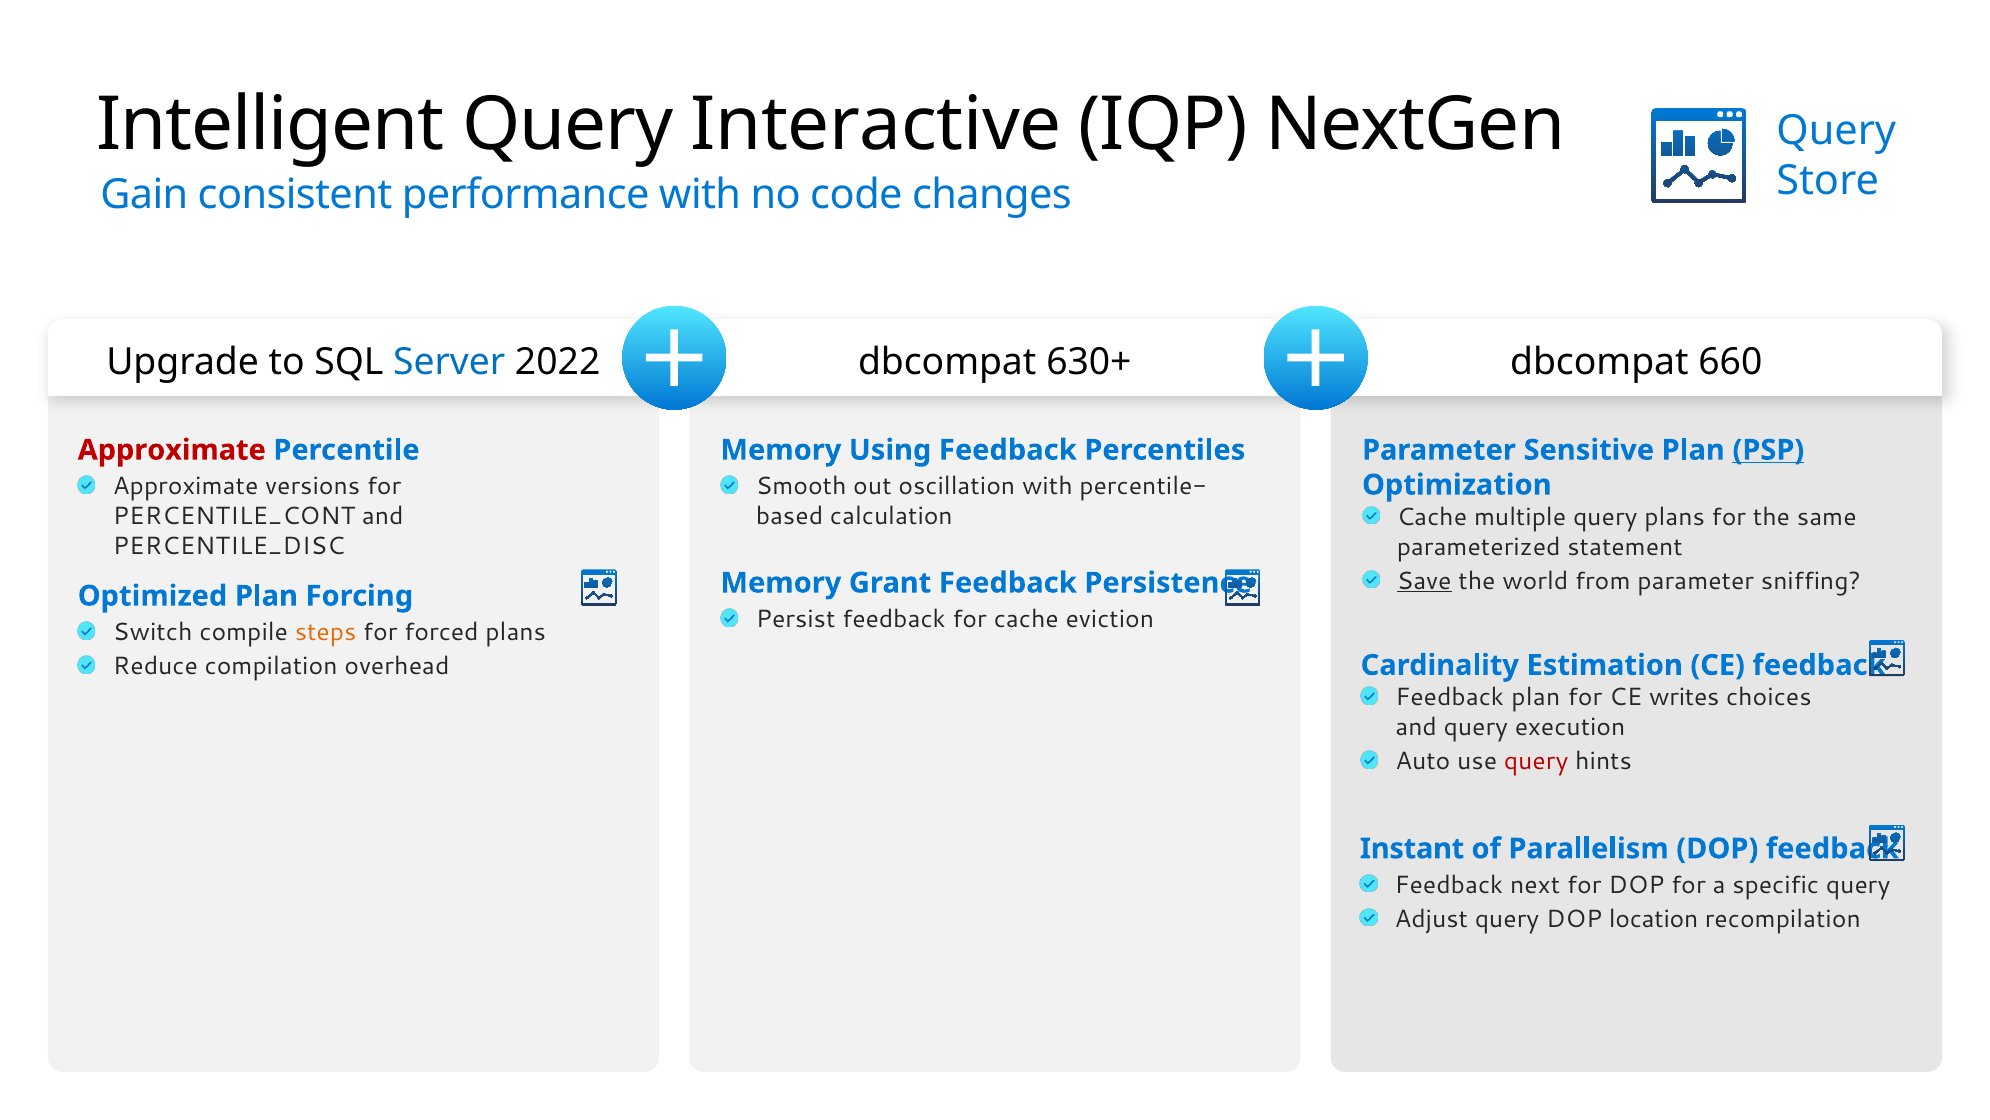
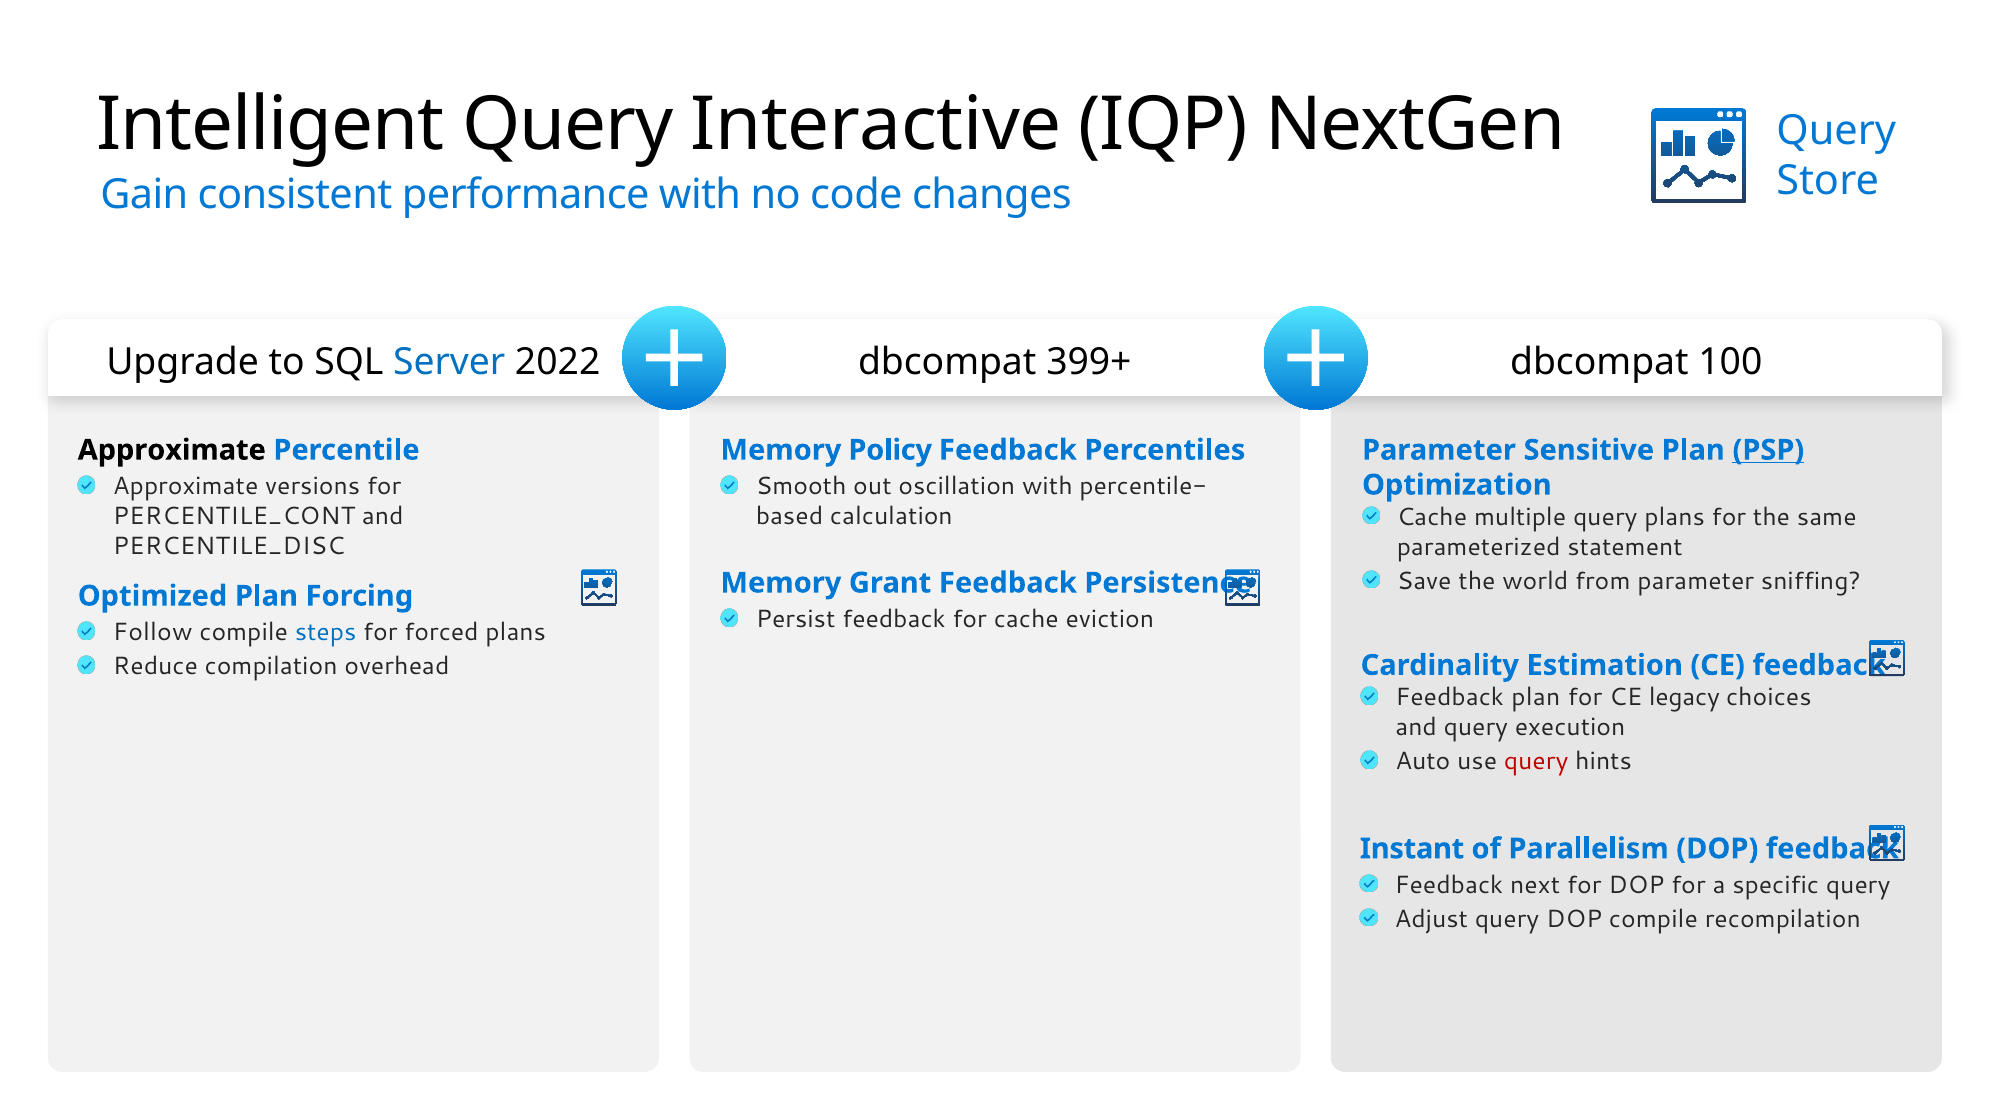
630+: 630+ -> 399+
660: 660 -> 100
Approximate at (172, 450) colour: red -> black
Using: Using -> Policy
Save underline: present -> none
Switch: Switch -> Follow
steps colour: orange -> blue
writes: writes -> legacy
DOP location: location -> compile
